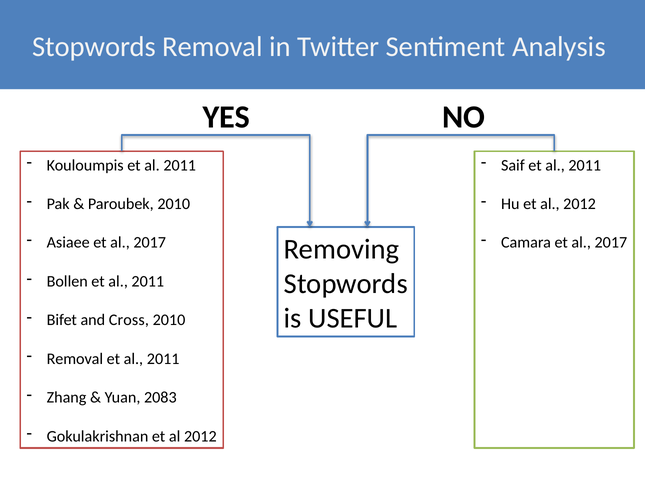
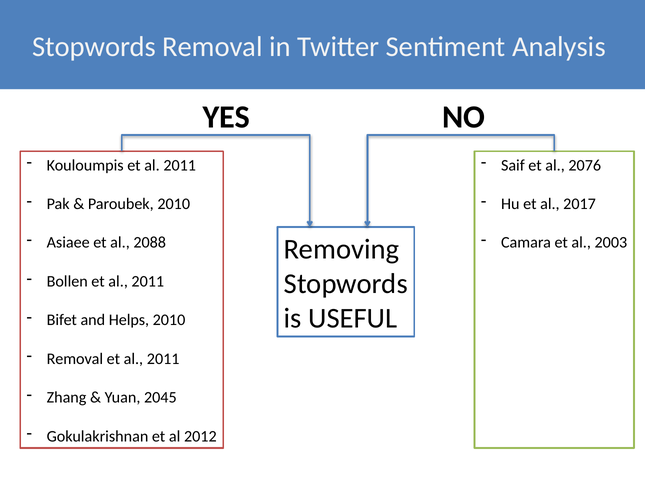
2011 at (585, 165): 2011 -> 2076
2012 at (580, 204): 2012 -> 2017
Asiaee et al 2017: 2017 -> 2088
Camara et al 2017: 2017 -> 2003
Cross: Cross -> Helps
2083: 2083 -> 2045
